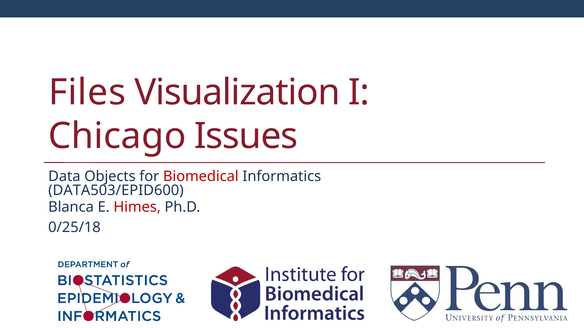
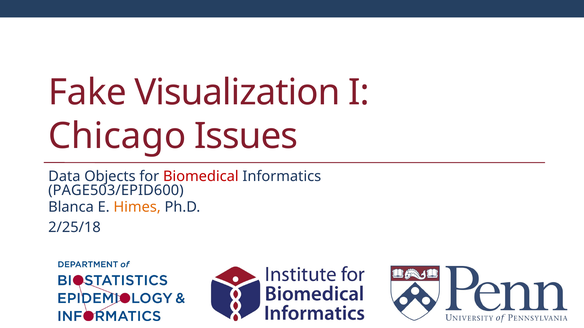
Files: Files -> Fake
DATA503/EPID600: DATA503/EPID600 -> PAGE503/EPID600
Himes colour: red -> orange
0/25/18: 0/25/18 -> 2/25/18
